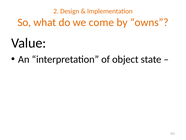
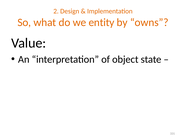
come: come -> entity
